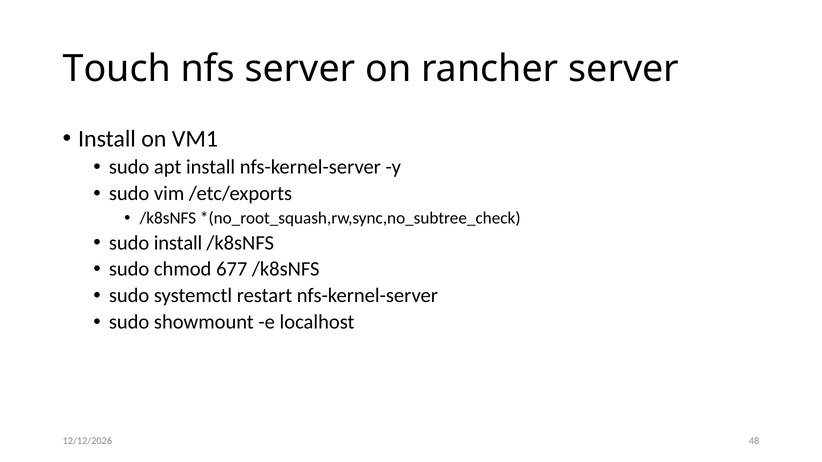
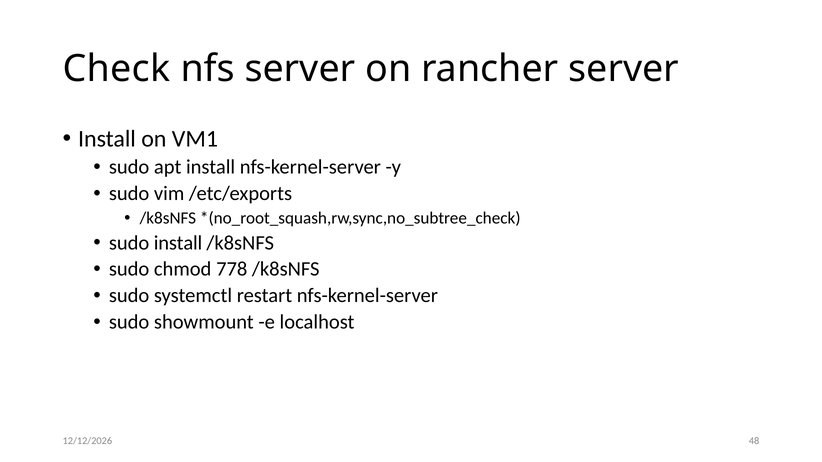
Touch: Touch -> Check
677: 677 -> 778
